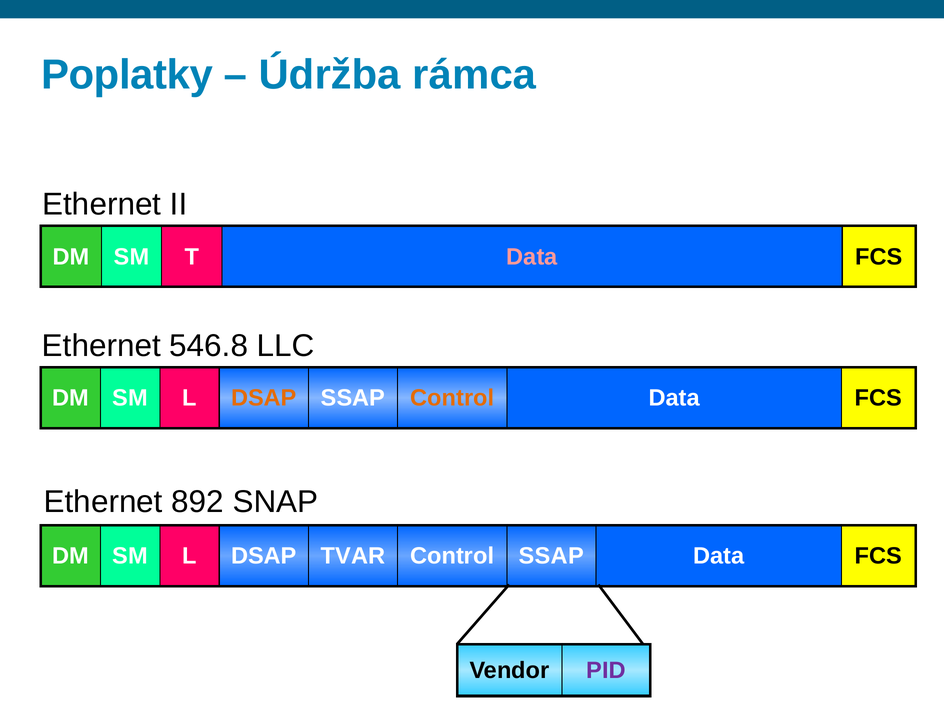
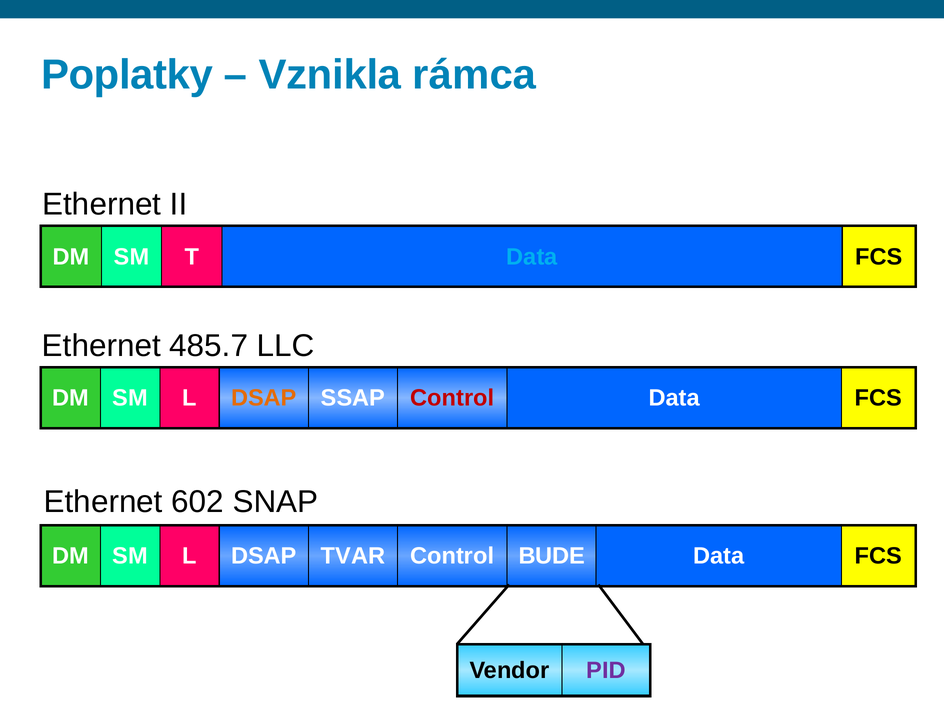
Údržba: Údržba -> Vznikla
Data at (532, 257) colour: pink -> light blue
546.8: 546.8 -> 485.7
Control at (452, 398) colour: orange -> red
892: 892 -> 602
Control SSAP: SSAP -> BUDE
